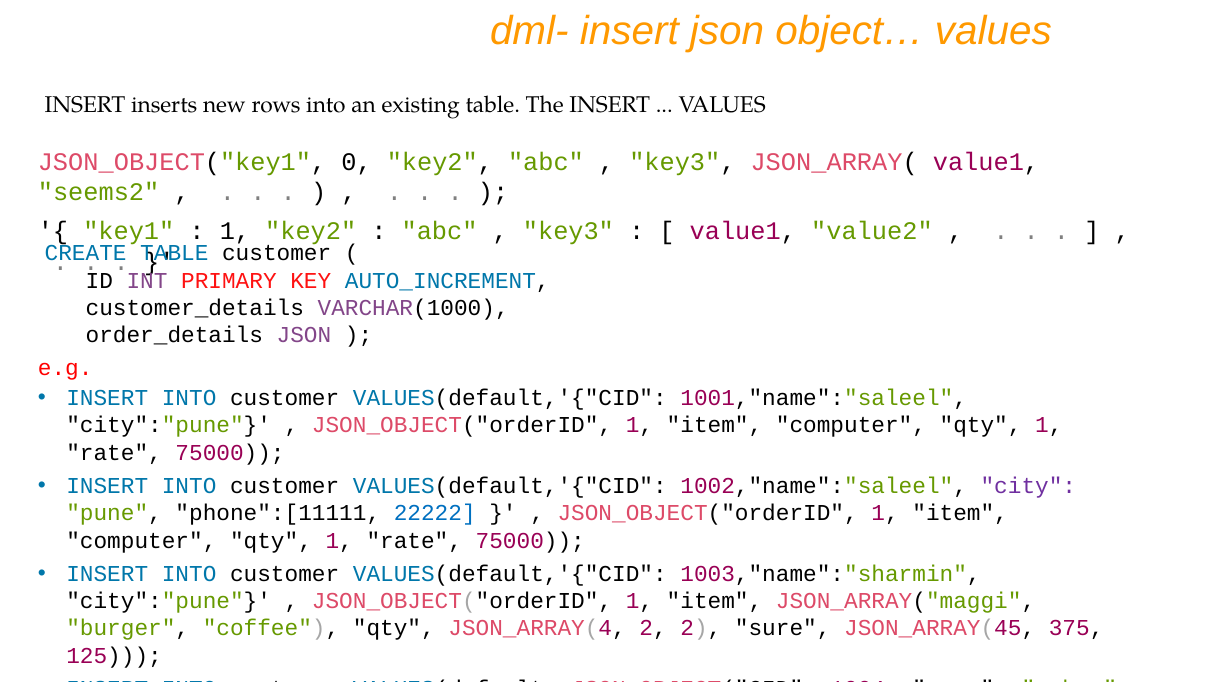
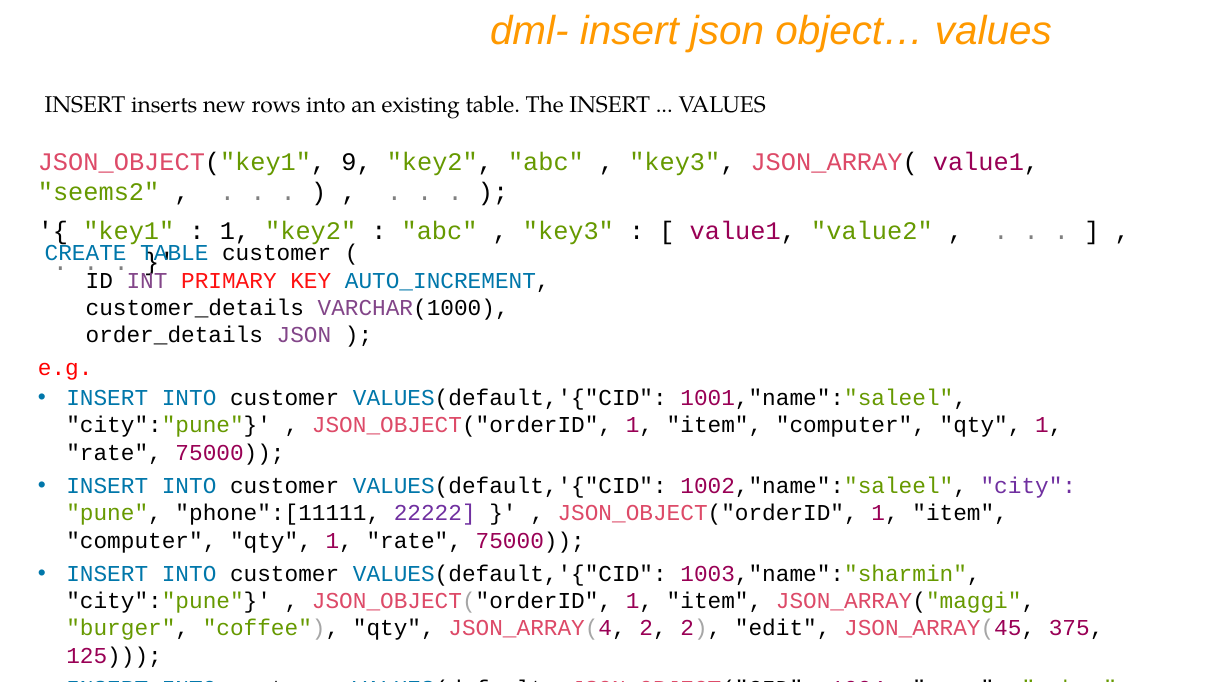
0: 0 -> 9
22222 colour: blue -> purple
sure: sure -> edit
